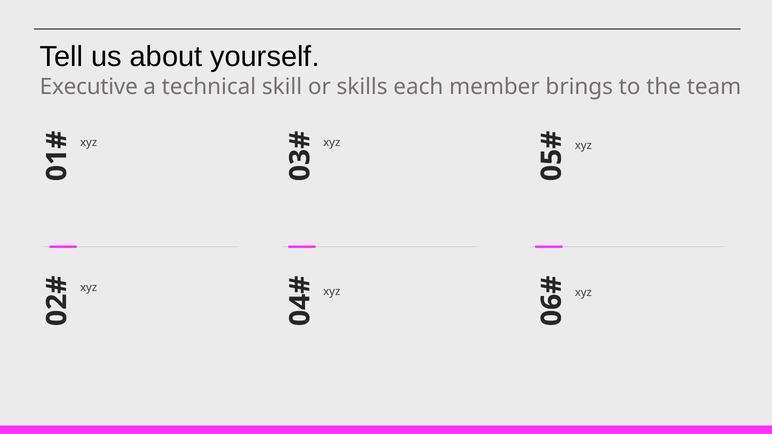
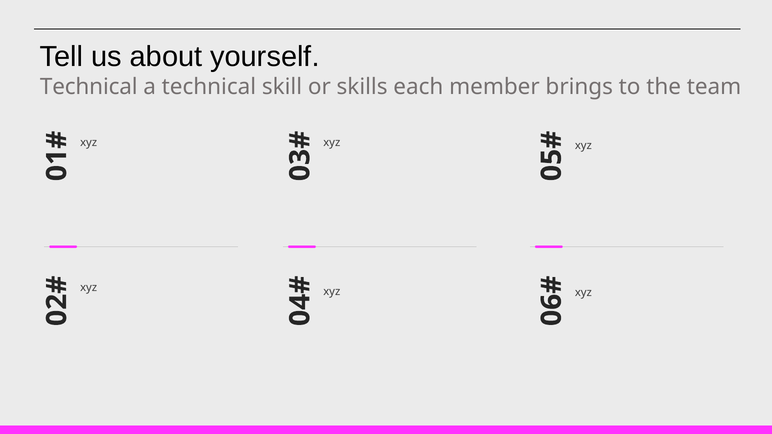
Executive at (89, 87): Executive -> Technical
